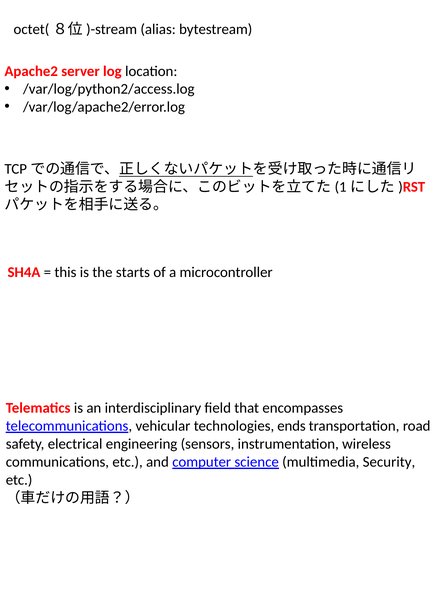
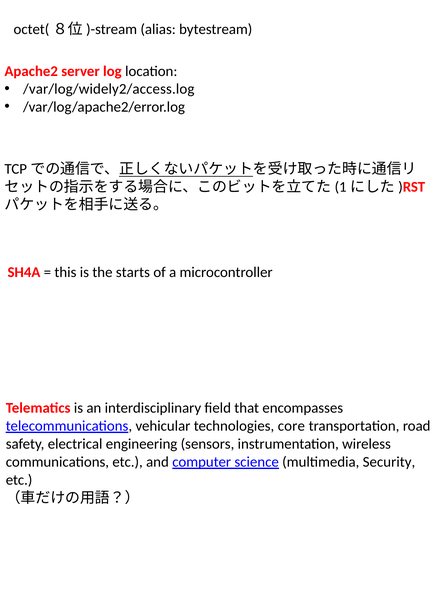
/var/log/python2/access.log: /var/log/python2/access.log -> /var/log/widely2/access.log
ends: ends -> core
